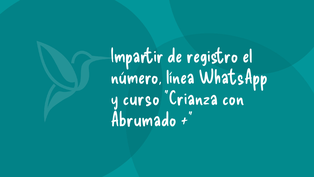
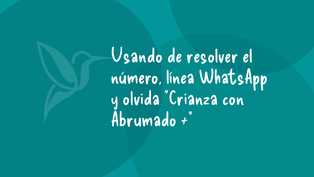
Impartir: Impartir -> Usando
registro: registro -> resolver
curso: curso -> olvida
